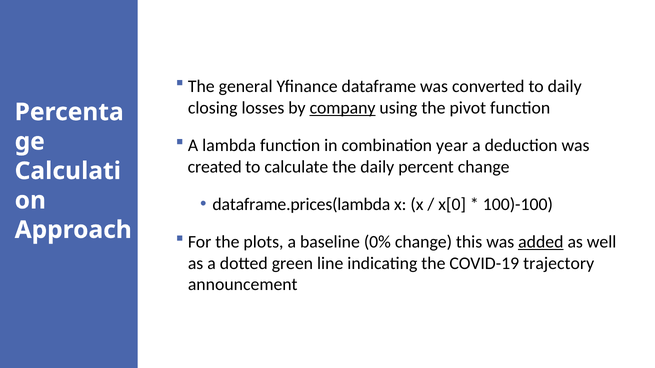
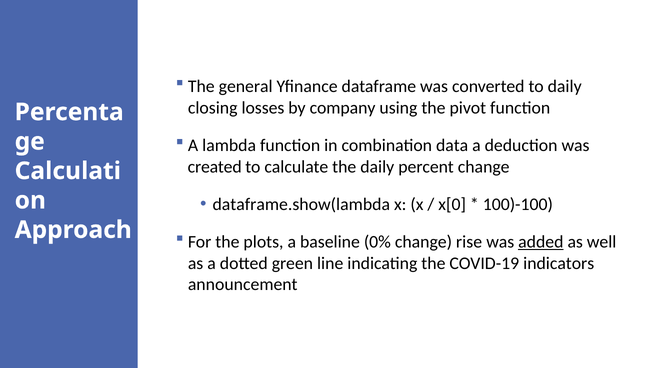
company underline: present -> none
year: year -> data
dataframe.prices(lambda: dataframe.prices(lambda -> dataframe.show(lambda
this: this -> rise
trajectory: trajectory -> indicators
